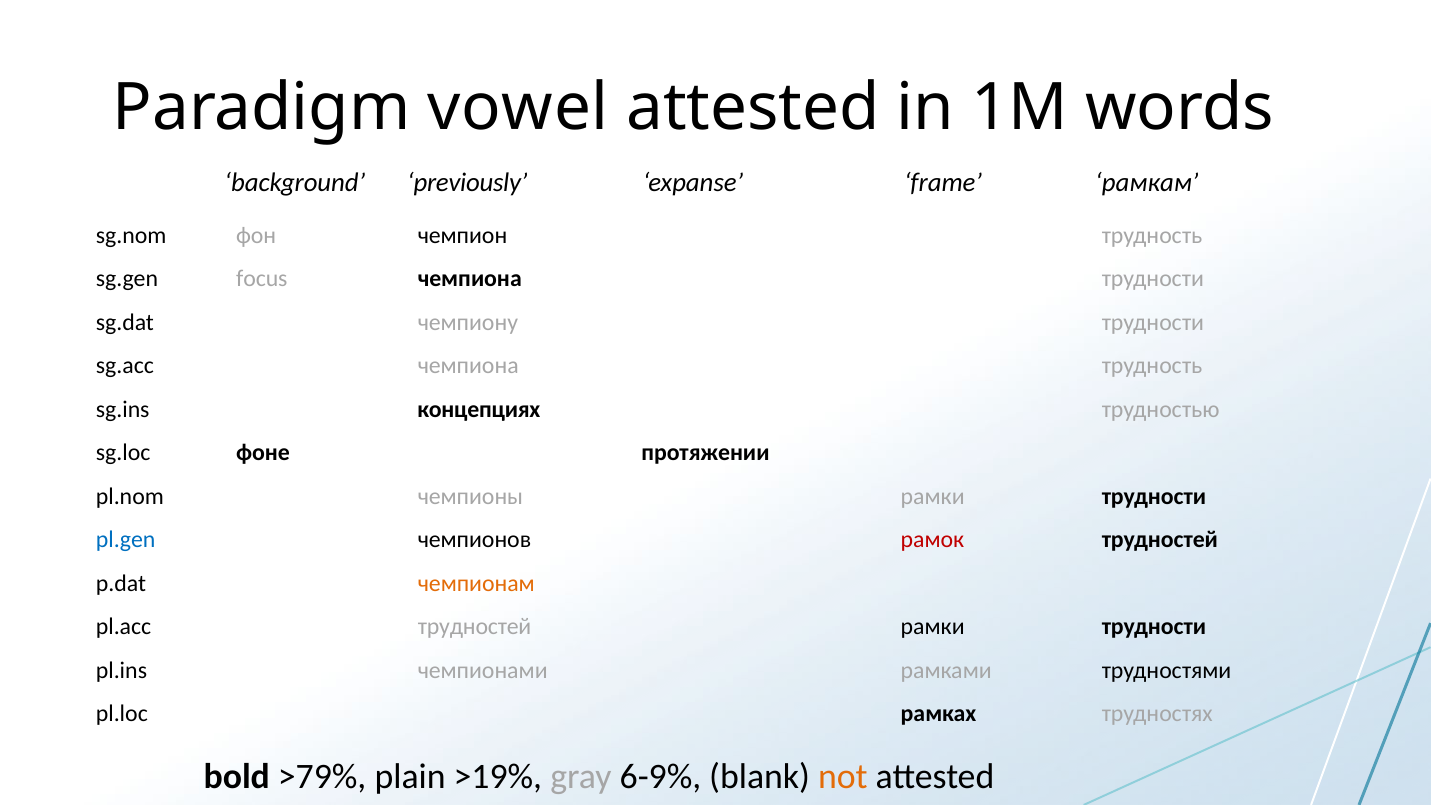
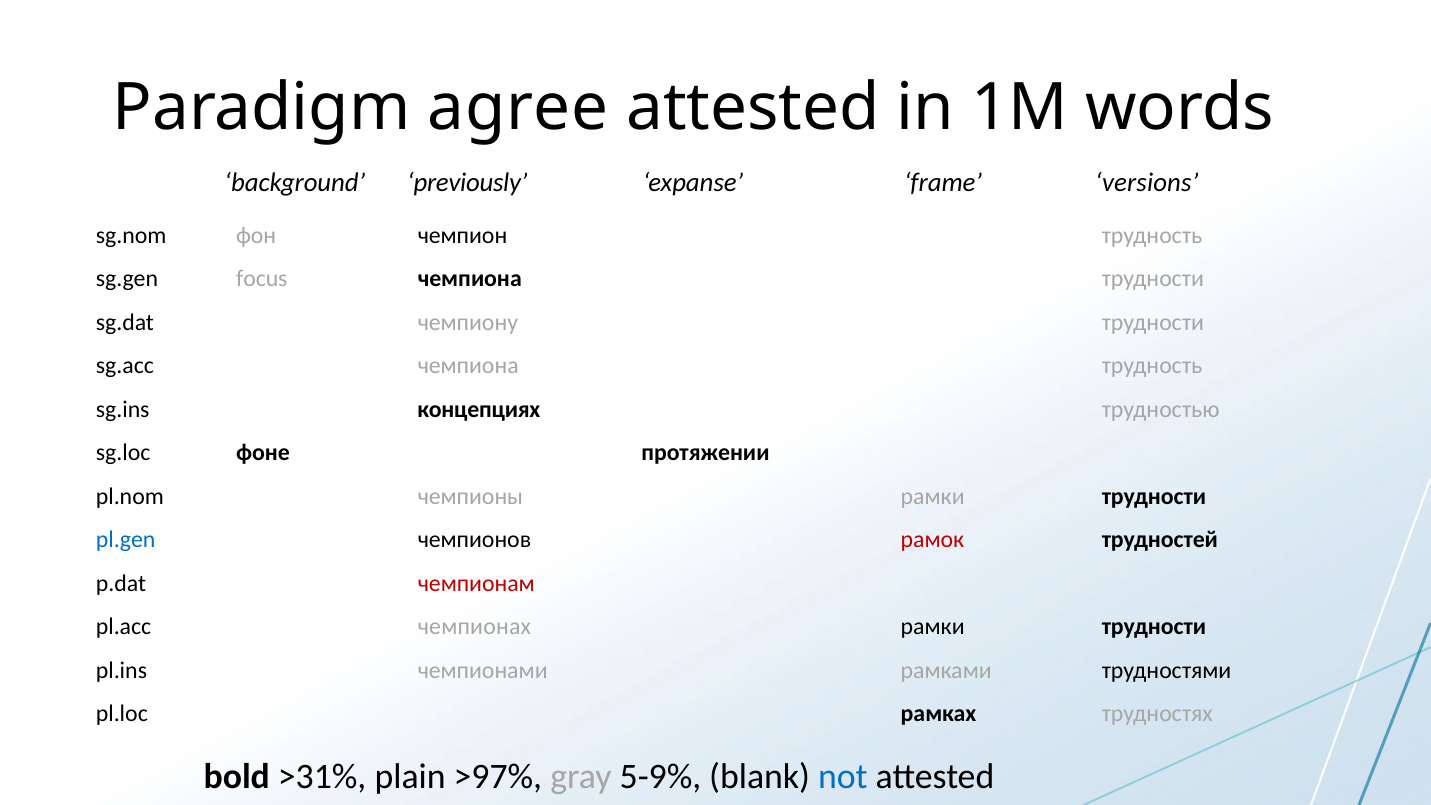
vowel: vowel -> agree
рамкам: рамкам -> versions
чемпионам colour: orange -> red
pl.acc трудностей: трудностей -> чемпионах
>79%: >79% -> >31%
>19%: >19% -> >97%
6-9%: 6-9% -> 5-9%
not colour: orange -> blue
